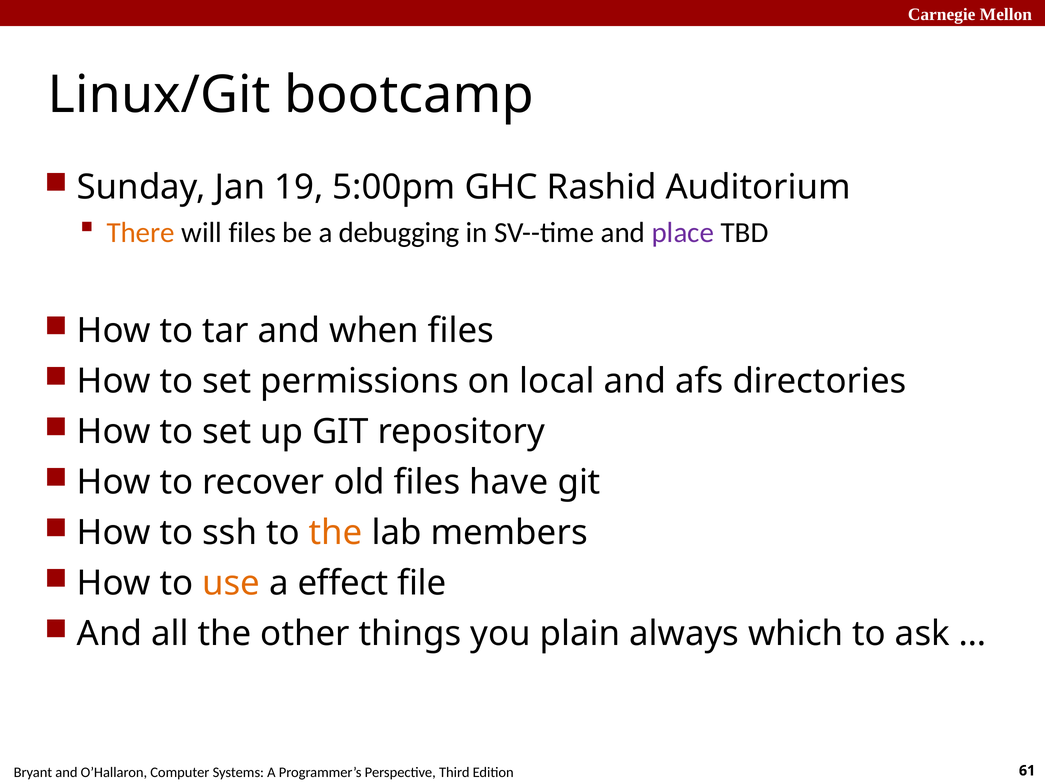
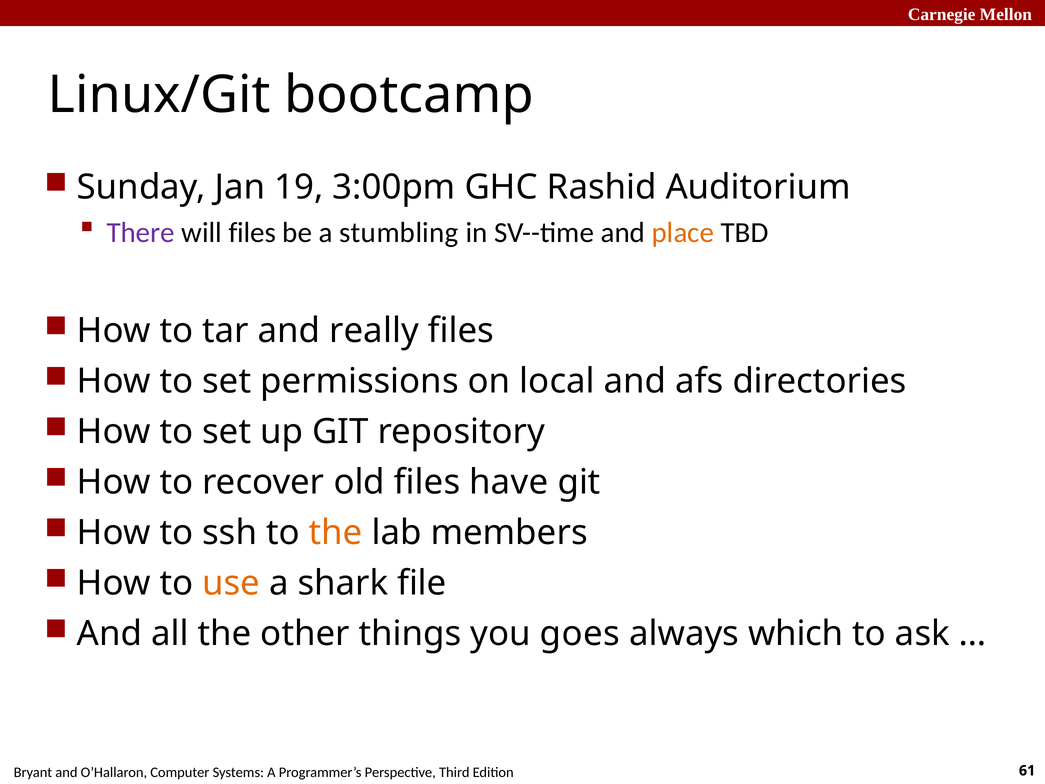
5:00pm: 5:00pm -> 3:00pm
There colour: orange -> purple
debugging: debugging -> stumbling
place colour: purple -> orange
when: when -> really
effect: effect -> shark
plain: plain -> goes
